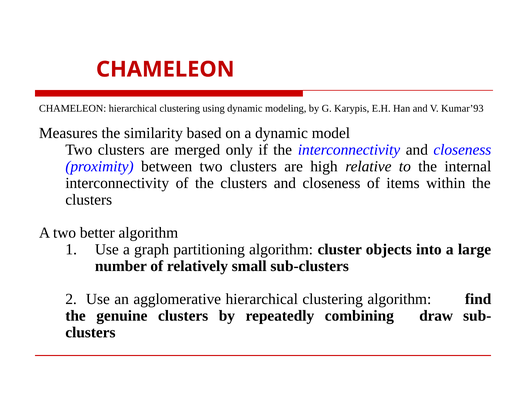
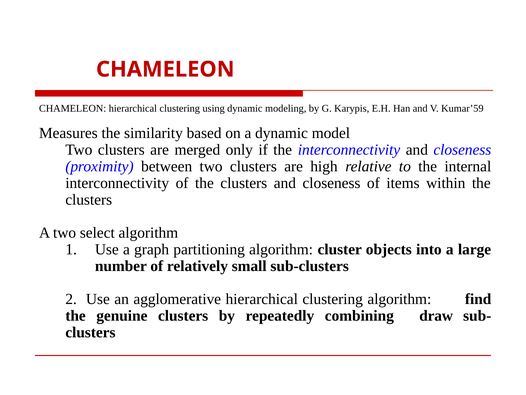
Kumar’93: Kumar’93 -> Kumar’59
better: better -> select
